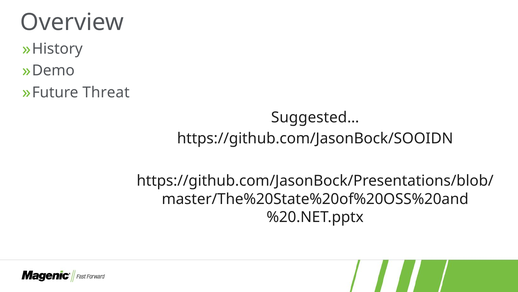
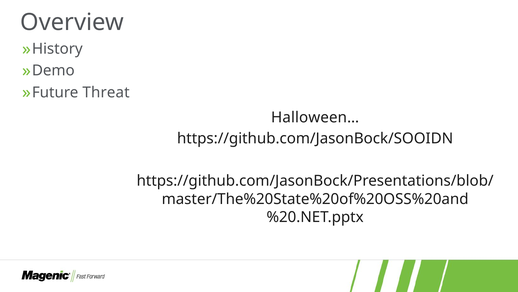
Suggested…: Suggested… -> Halloween…
